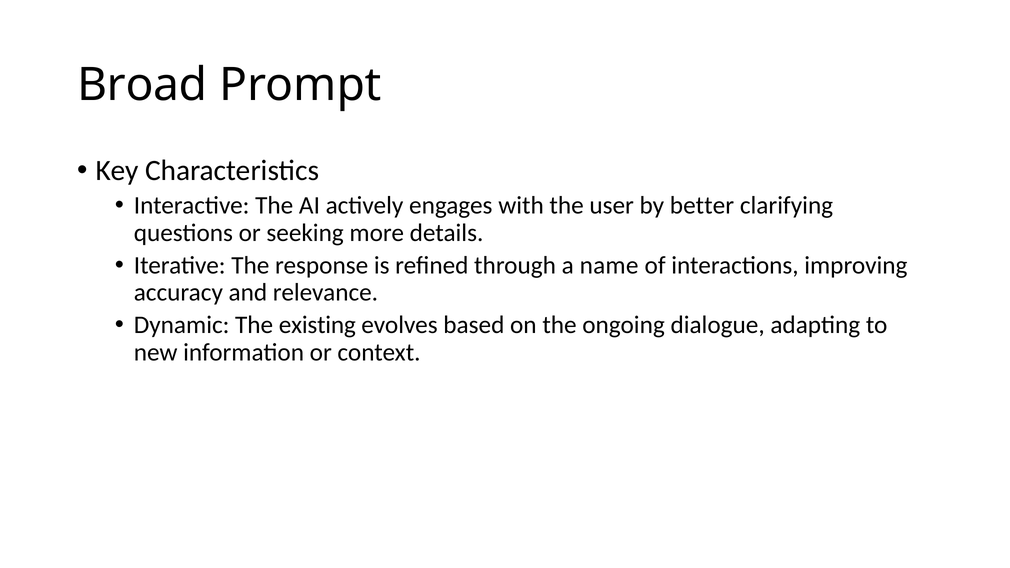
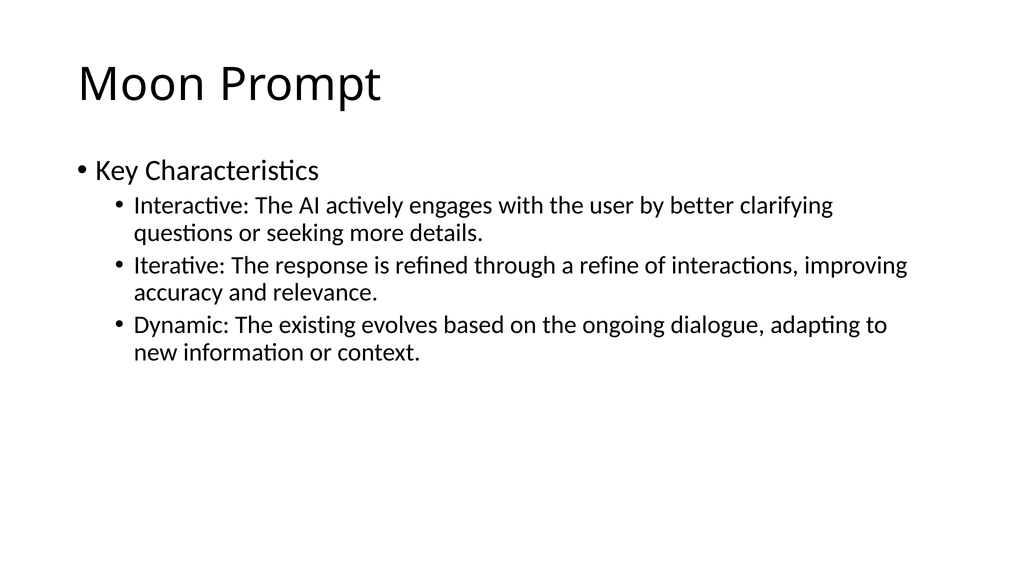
Broad: Broad -> Moon
name: name -> refine
